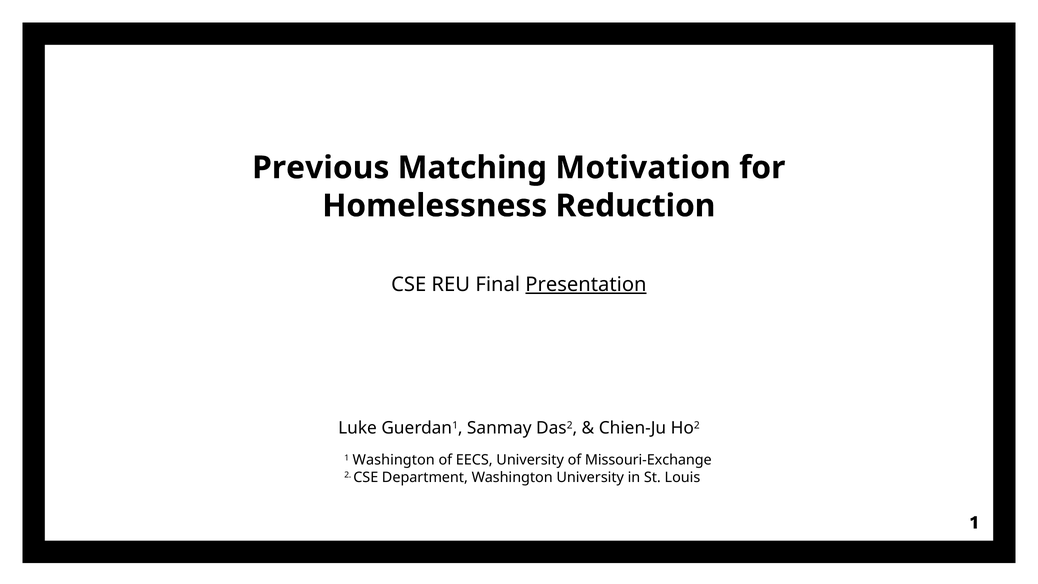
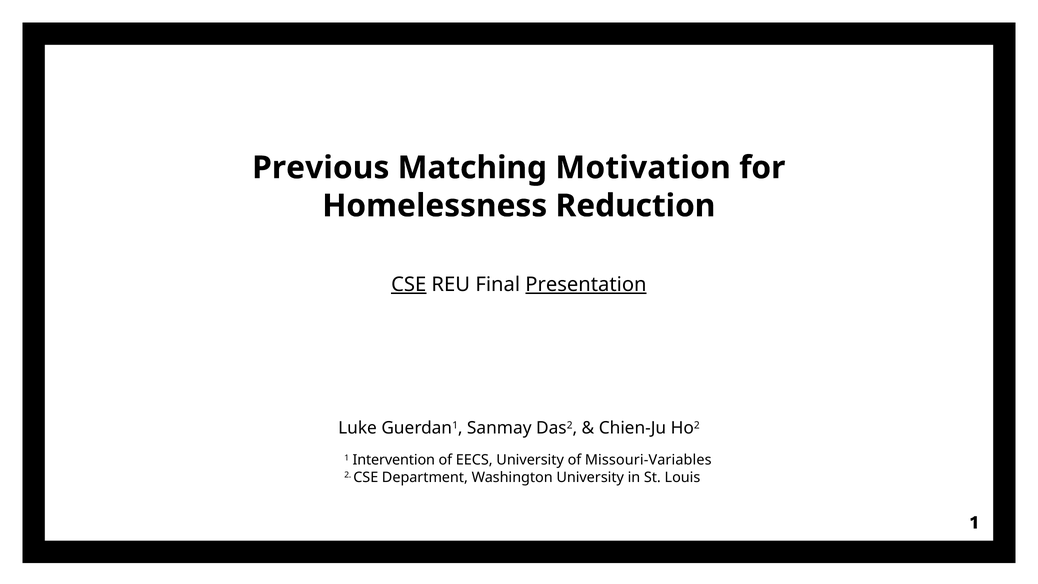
CSE at (409, 285) underline: none -> present
1 Washington: Washington -> Intervention
Missouri-Exchange: Missouri-Exchange -> Missouri-Variables
